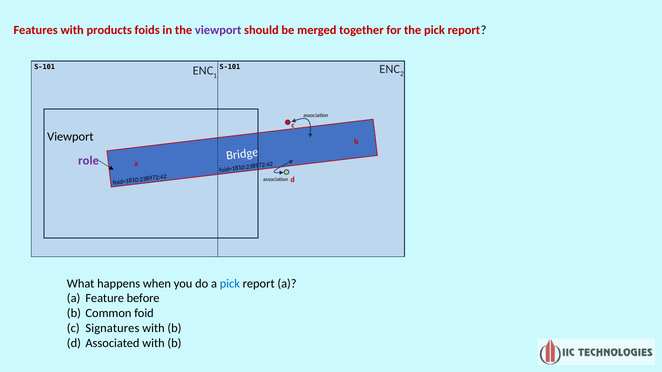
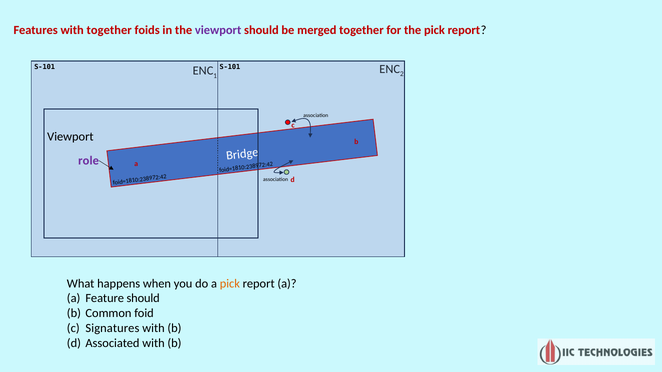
with products: products -> together
pick at (230, 284) colour: blue -> orange
Feature before: before -> should
